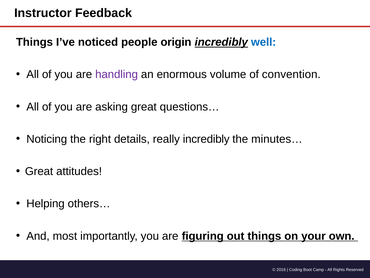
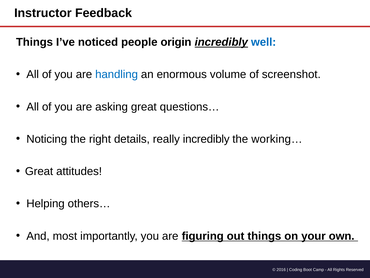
handling colour: purple -> blue
convention: convention -> screenshot
minutes…: minutes… -> working…
